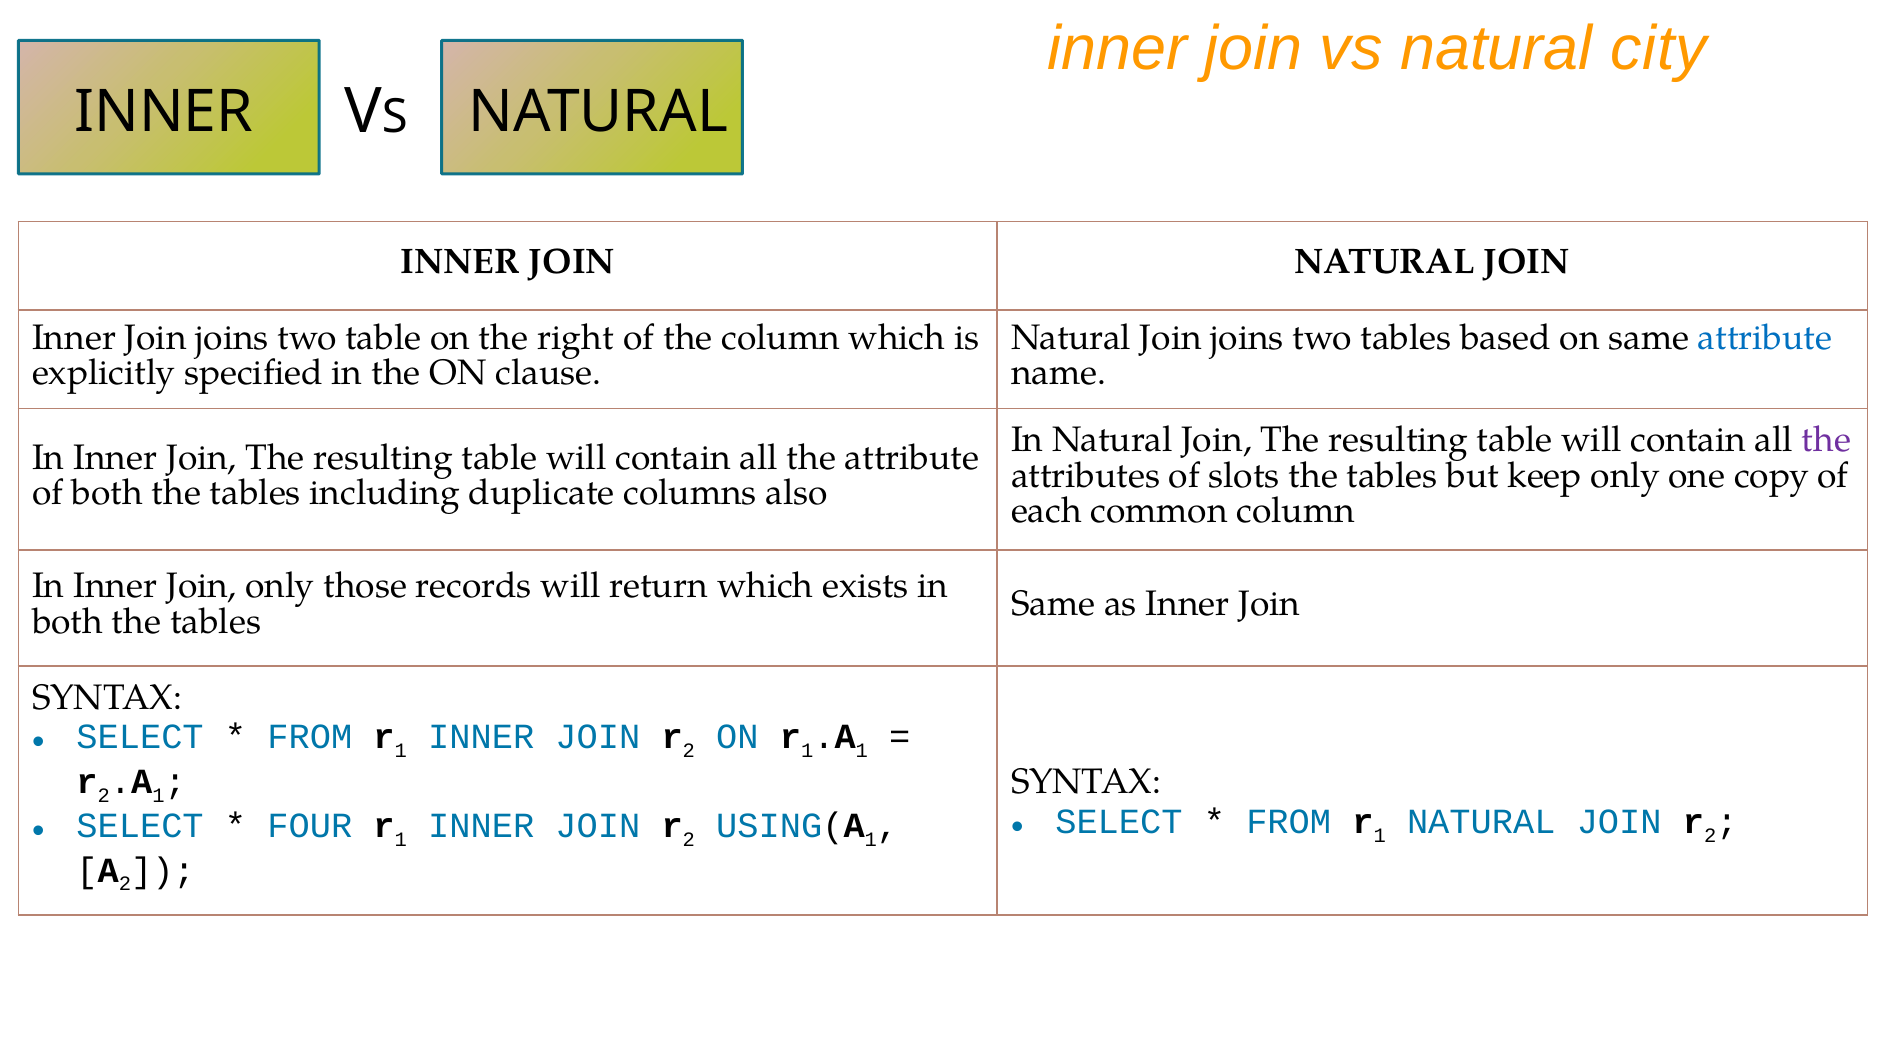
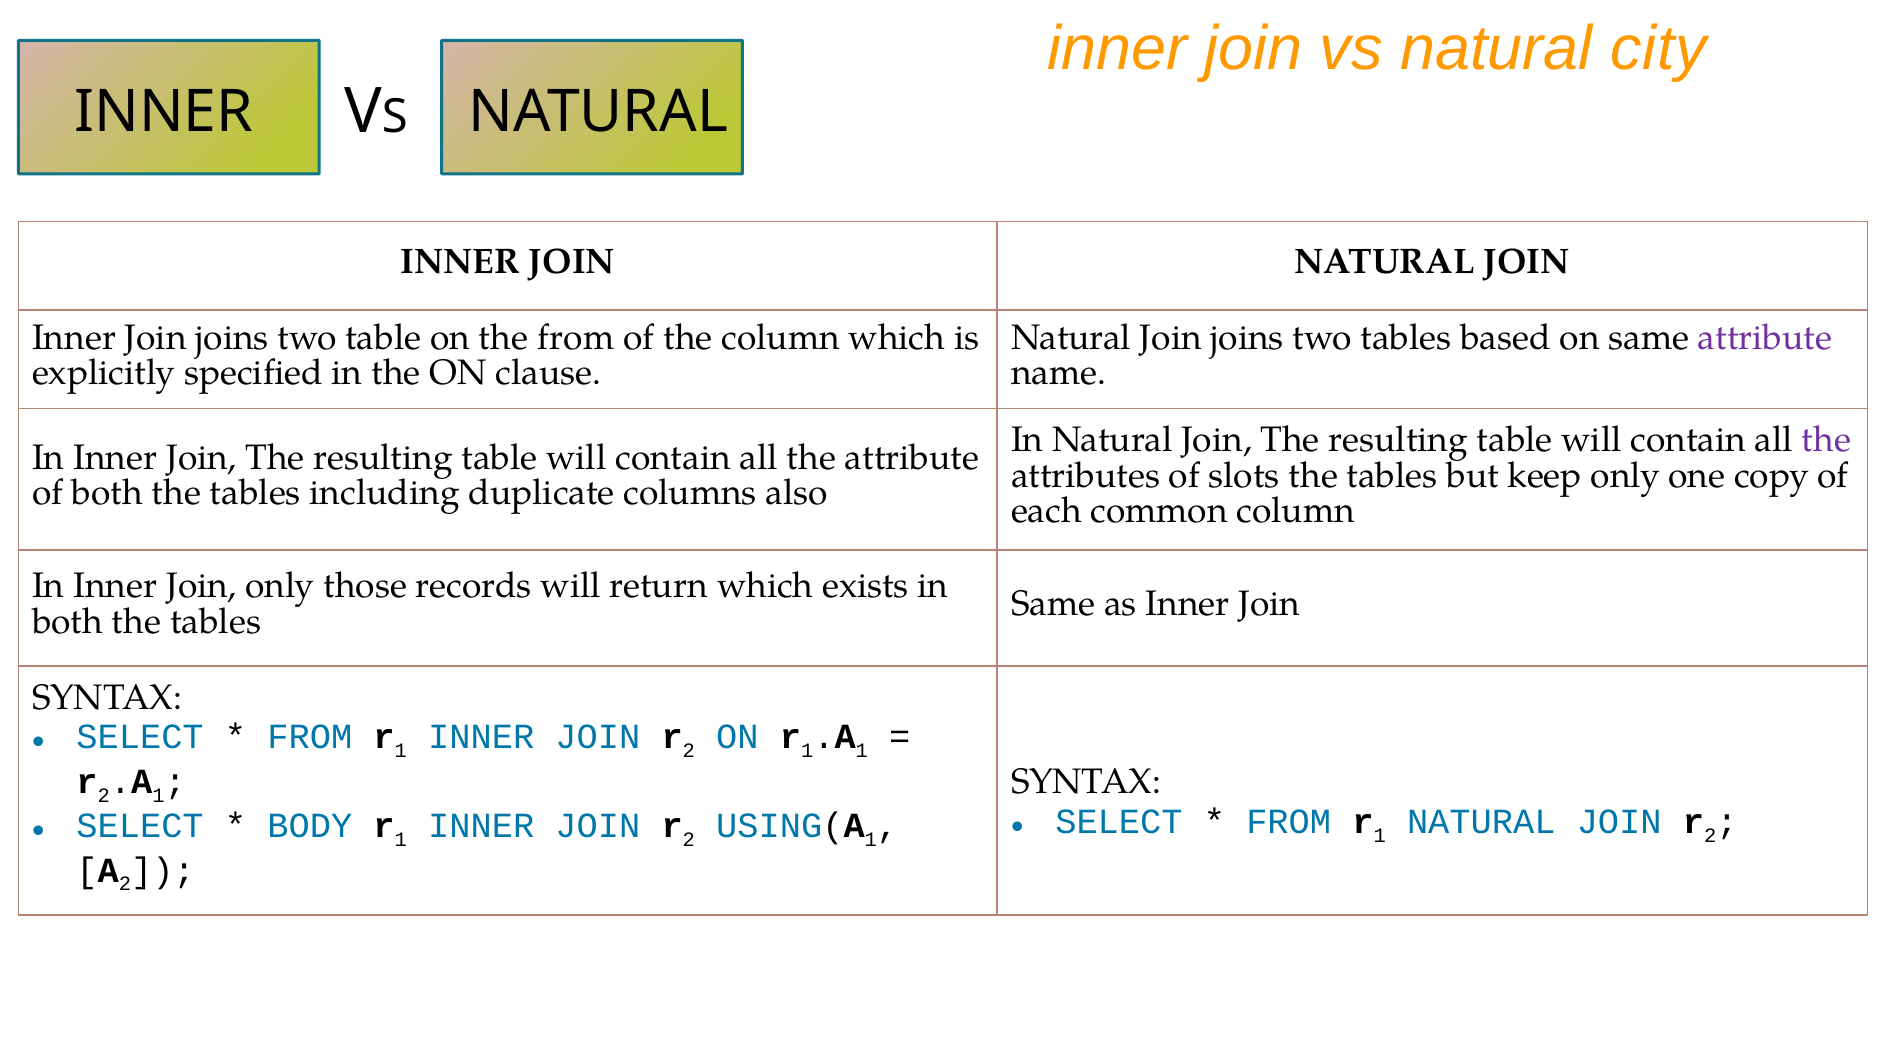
the right: right -> from
attribute at (1765, 338) colour: blue -> purple
FOUR: FOUR -> BODY
